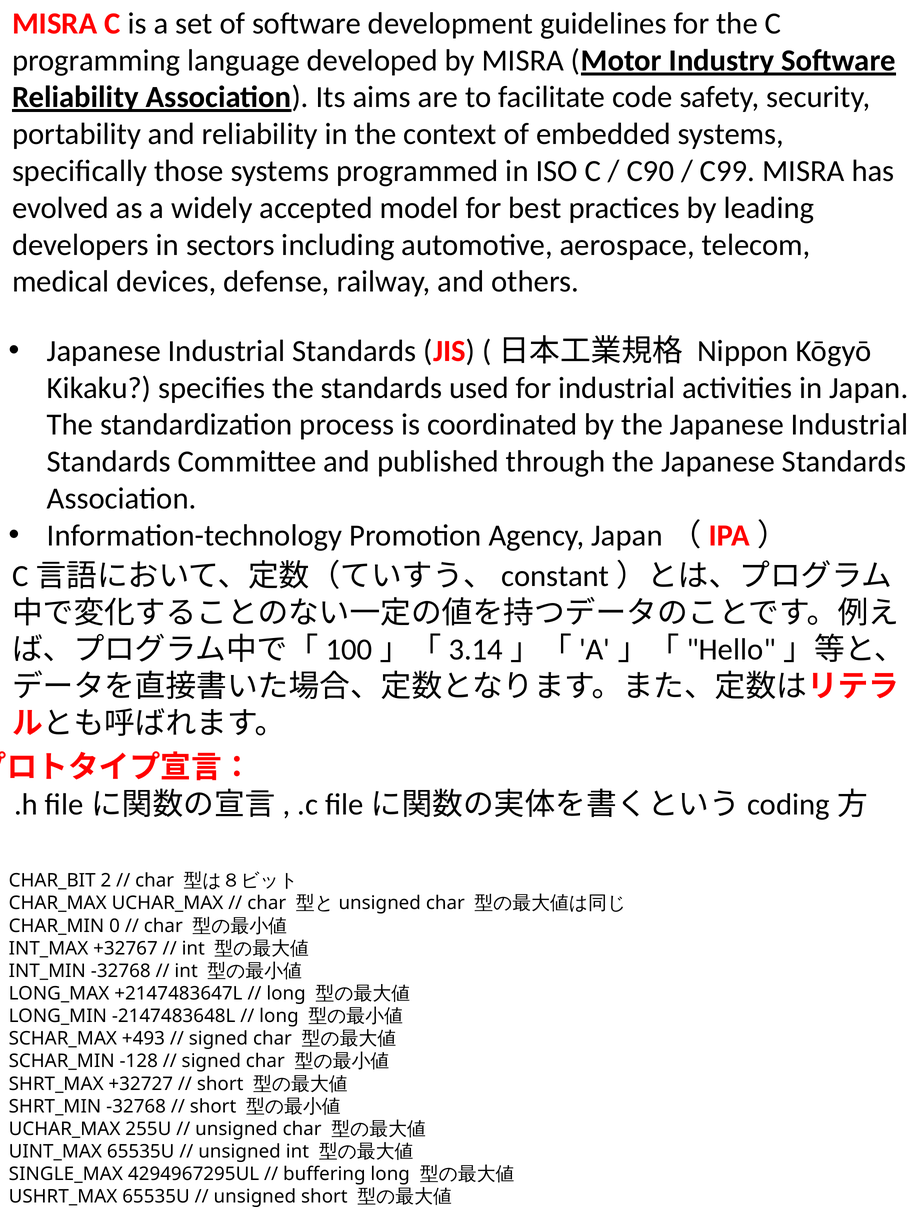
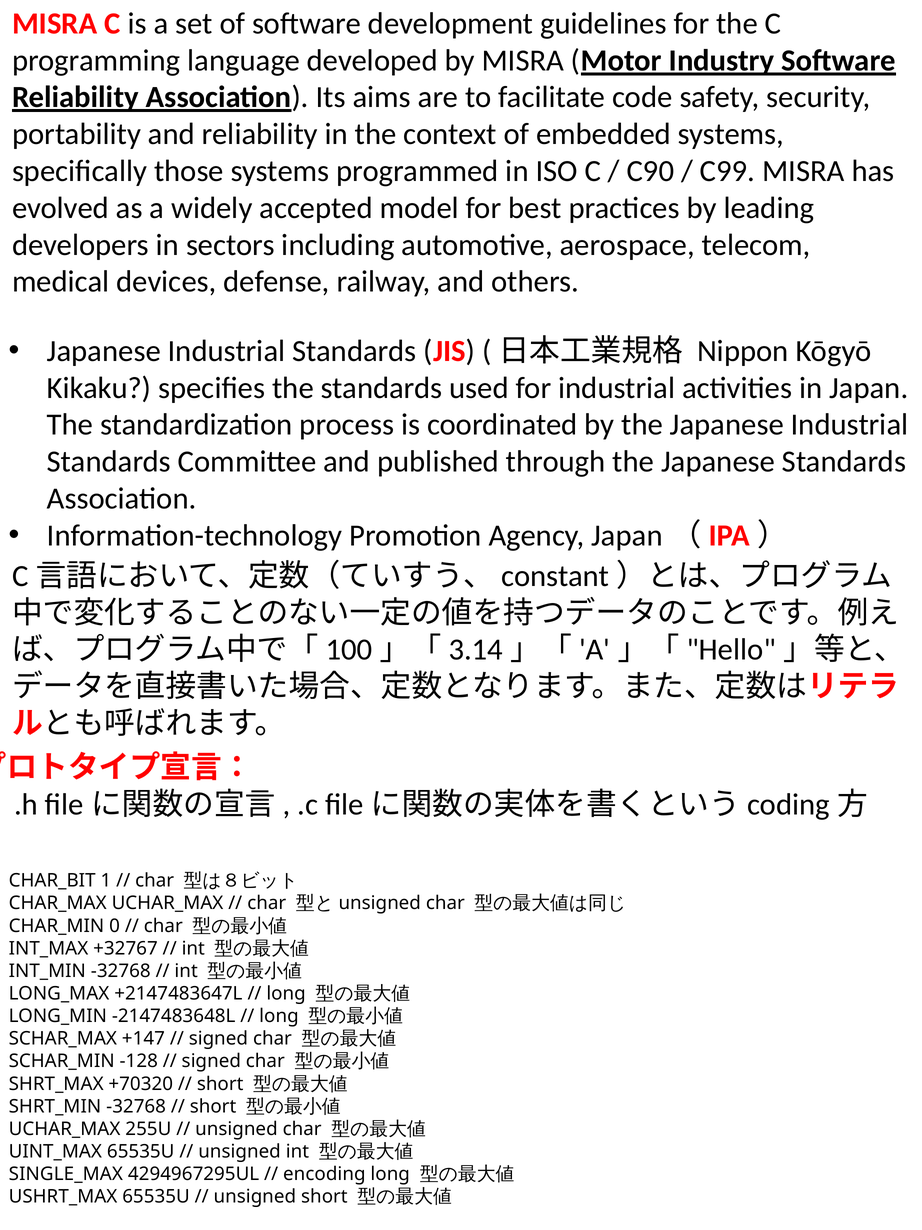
2: 2 -> 1
+493: +493 -> +147
+32727: +32727 -> +70320
buffering: buffering -> encoding
